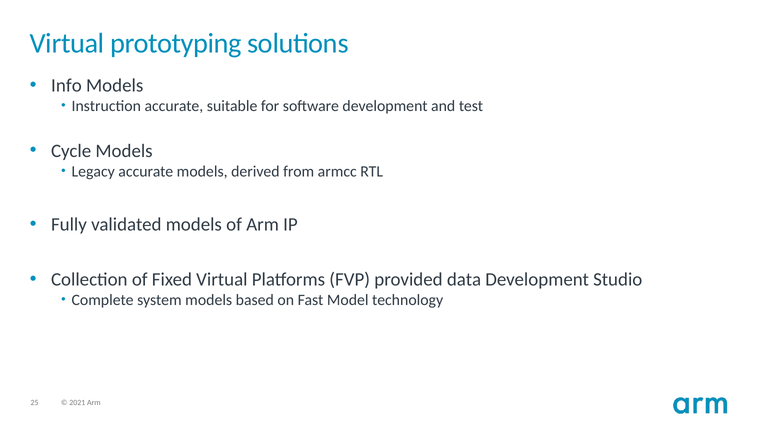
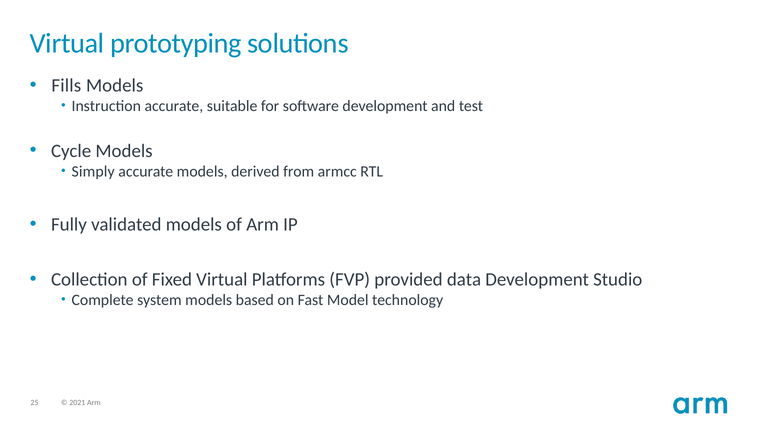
Info: Info -> Fills
Legacy: Legacy -> Simply
